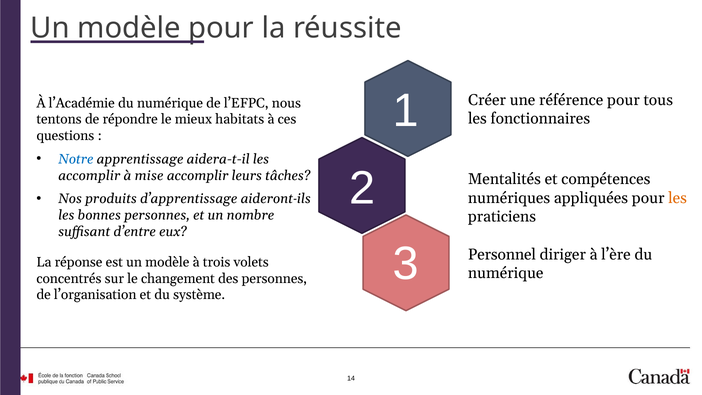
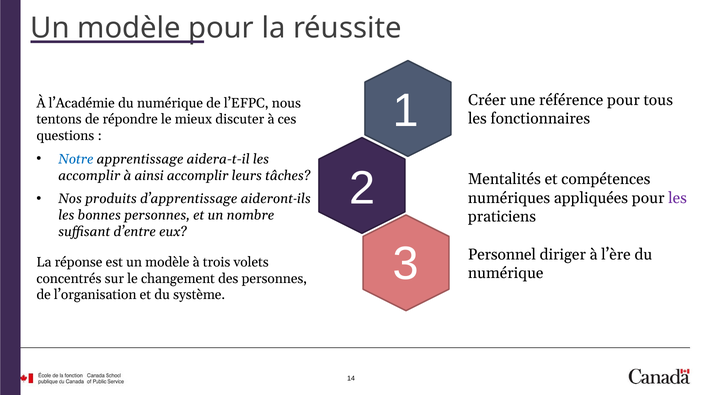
habitats: habitats -> discuter
mise: mise -> ainsi
les at (678, 198) colour: orange -> purple
